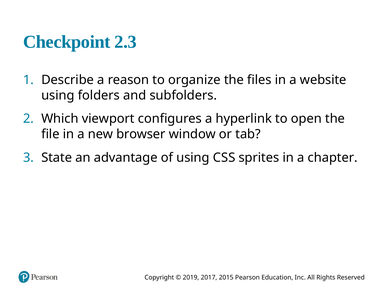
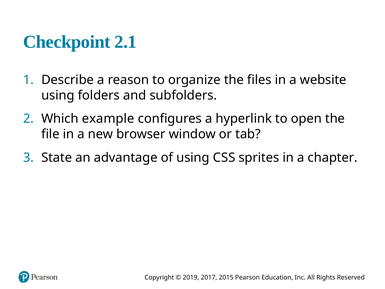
2.3: 2.3 -> 2.1
viewport: viewport -> example
